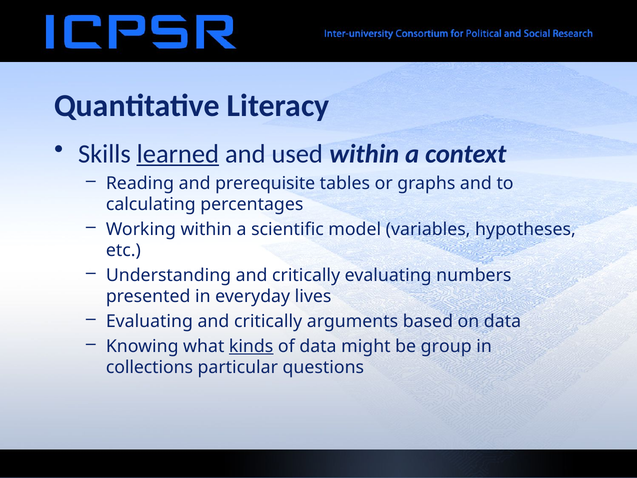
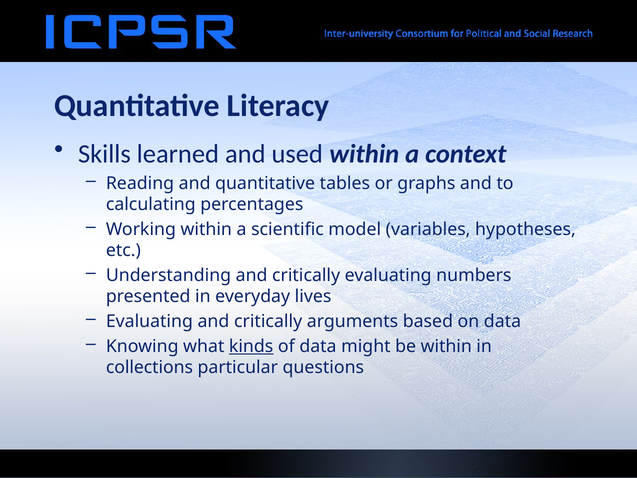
learned underline: present -> none
and prerequisite: prerequisite -> quantitative
be group: group -> within
